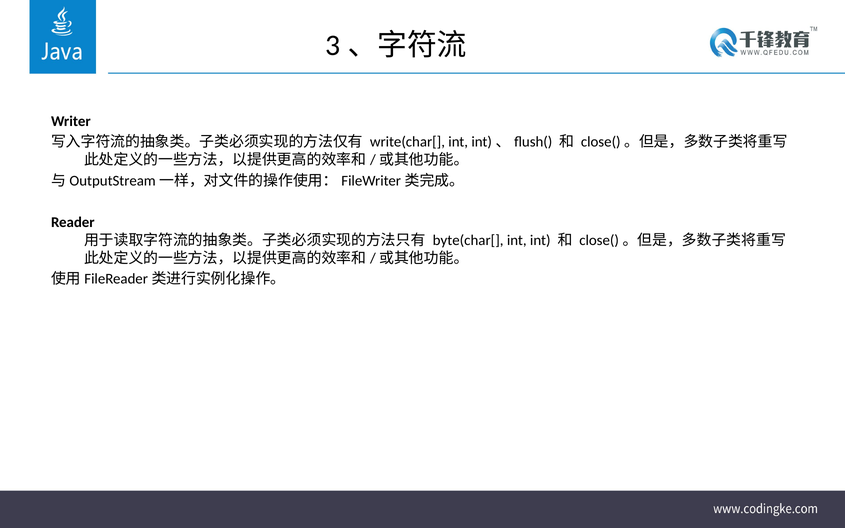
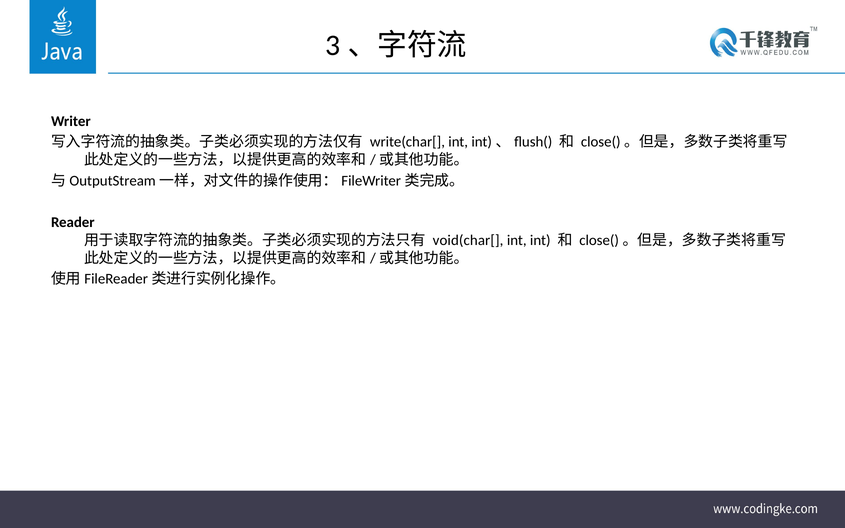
byte(char[: byte(char[ -> void(char[
